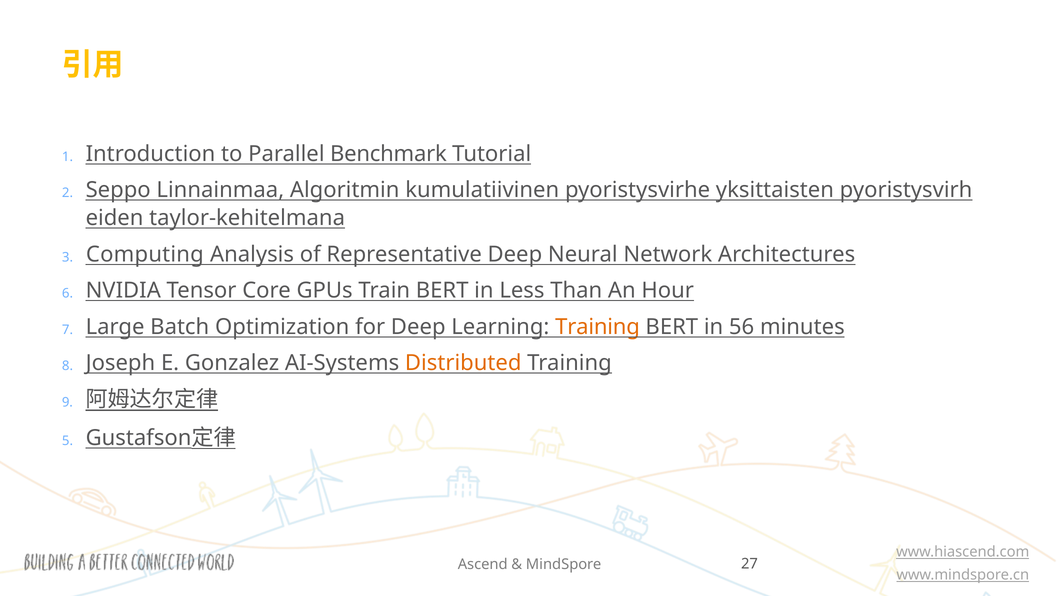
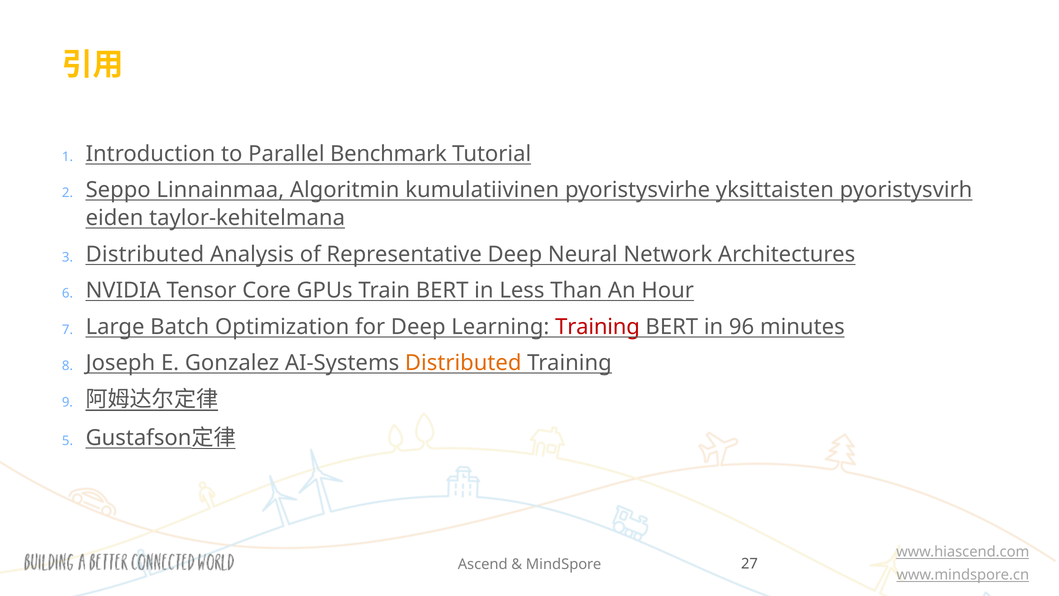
Computing at (145, 254): Computing -> Distributed
Training at (598, 327) colour: orange -> red
56: 56 -> 96
